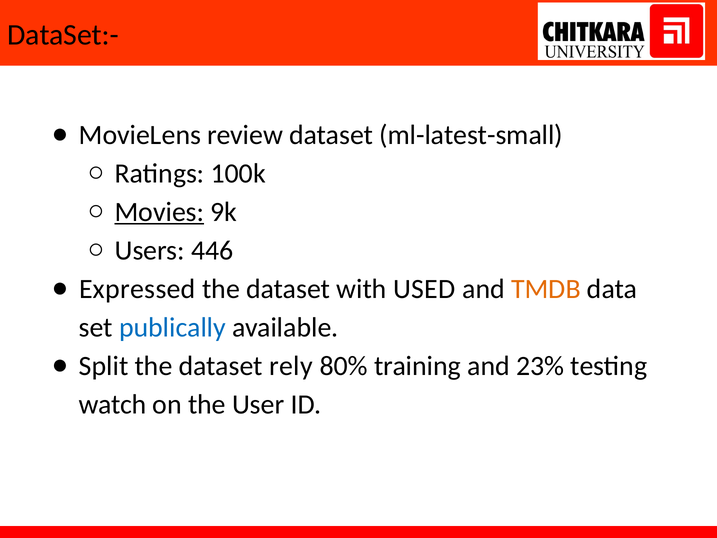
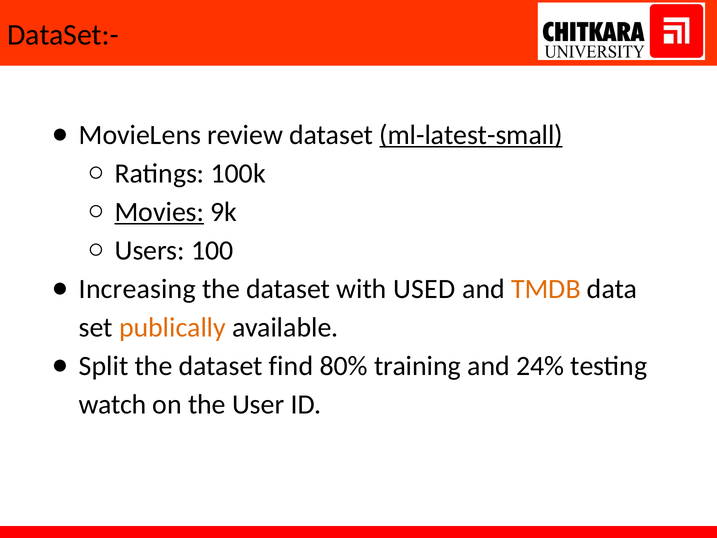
ml-latest-small underline: none -> present
446: 446 -> 100
Expressed: Expressed -> Increasing
publically colour: blue -> orange
rely: rely -> find
23%: 23% -> 24%
